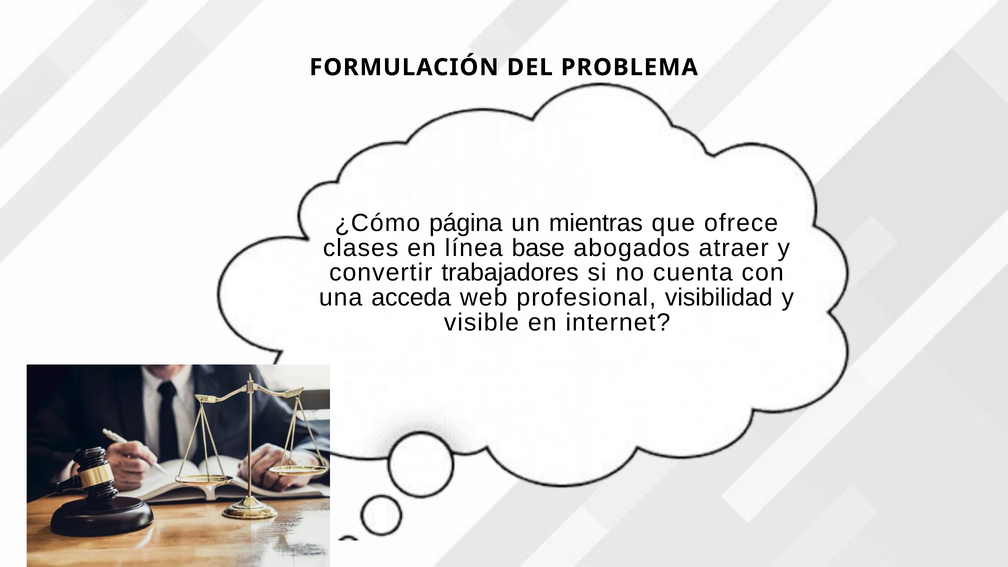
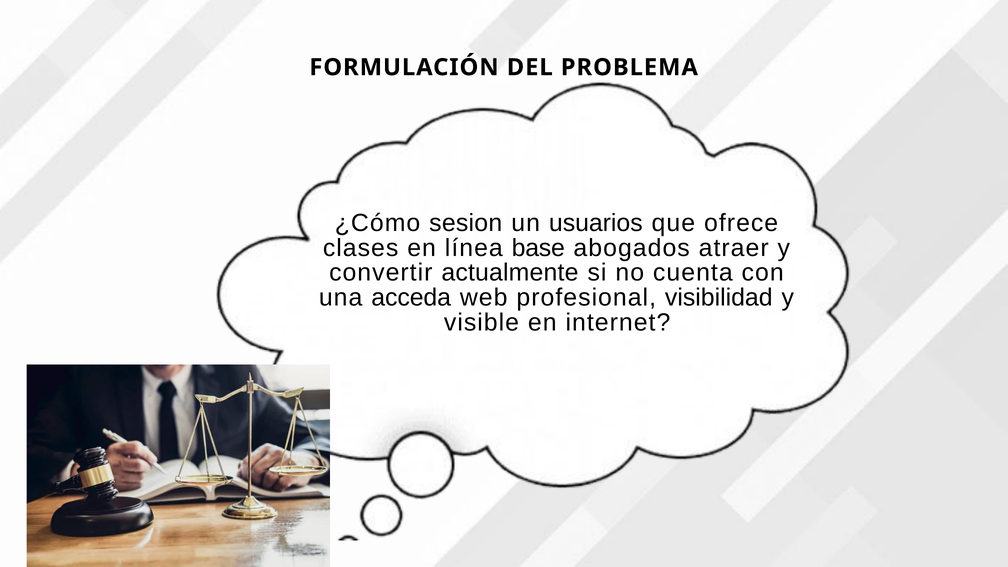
página: página -> sesion
mientras: mientras -> usuarios
trabajadores: trabajadores -> actualmente
